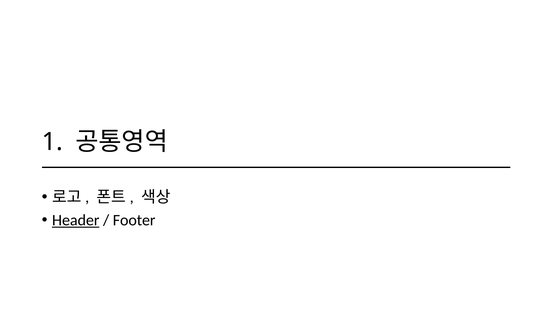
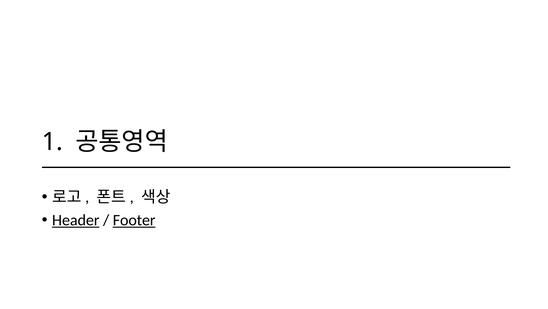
Footer underline: none -> present
